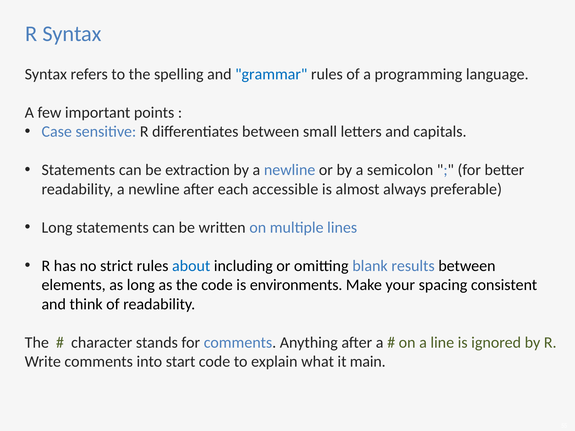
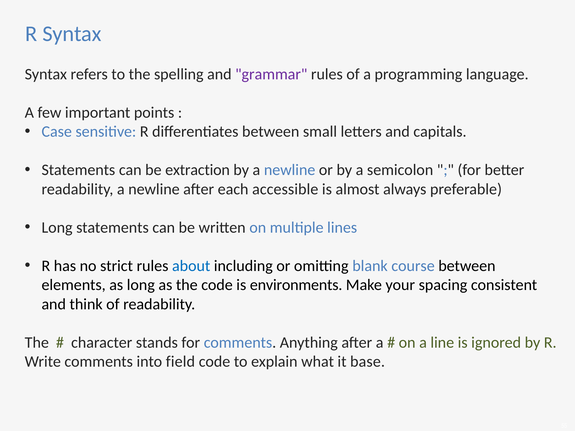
grammar colour: blue -> purple
results: results -> course
start: start -> field
main: main -> base
